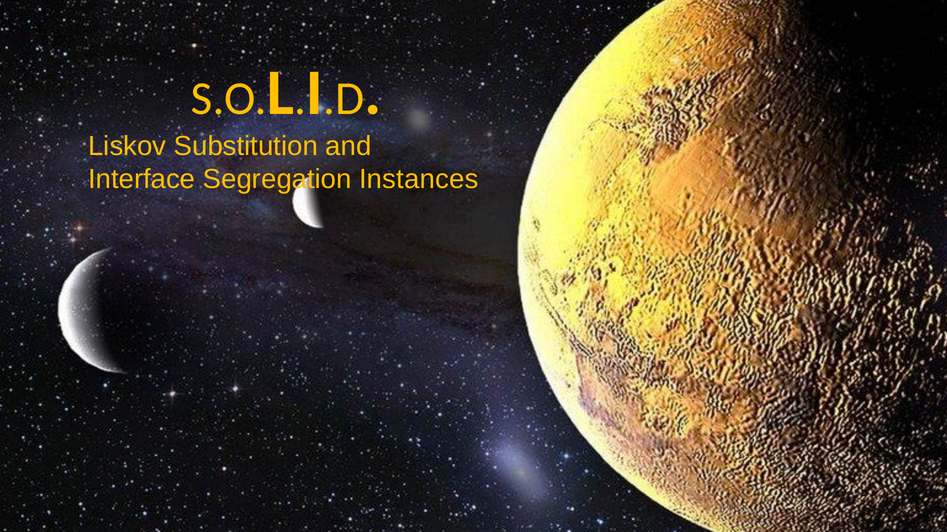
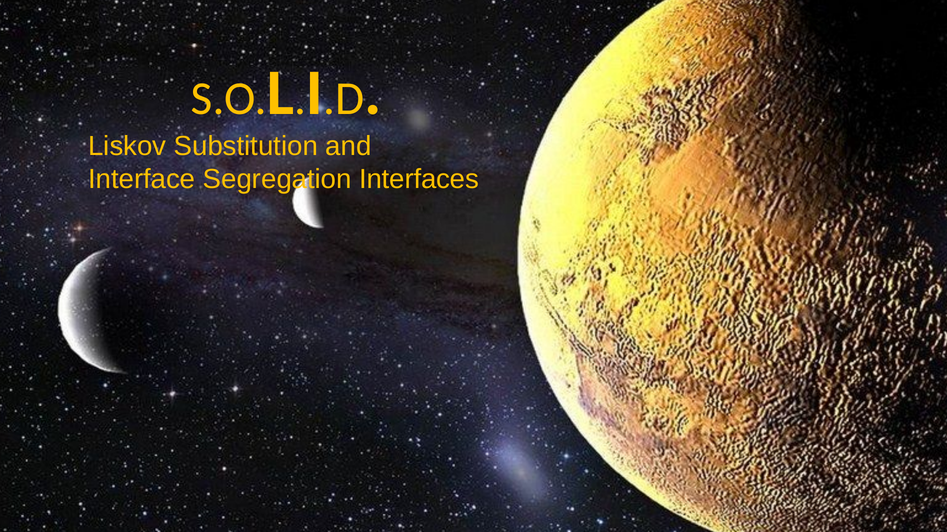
Instances: Instances -> Interfaces
